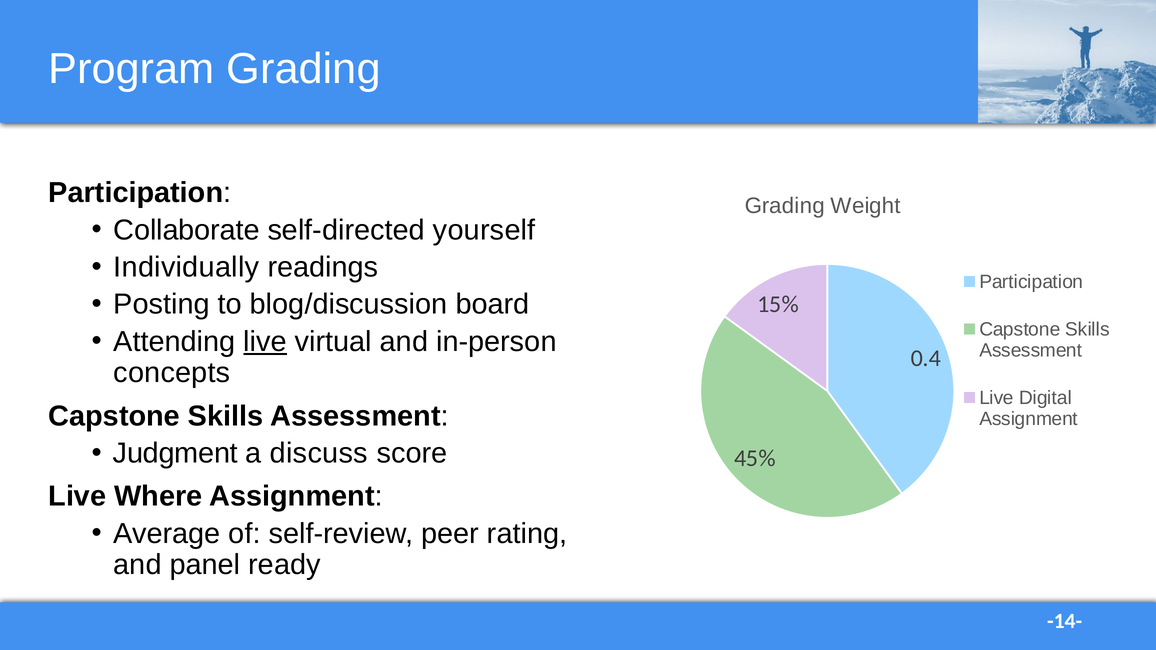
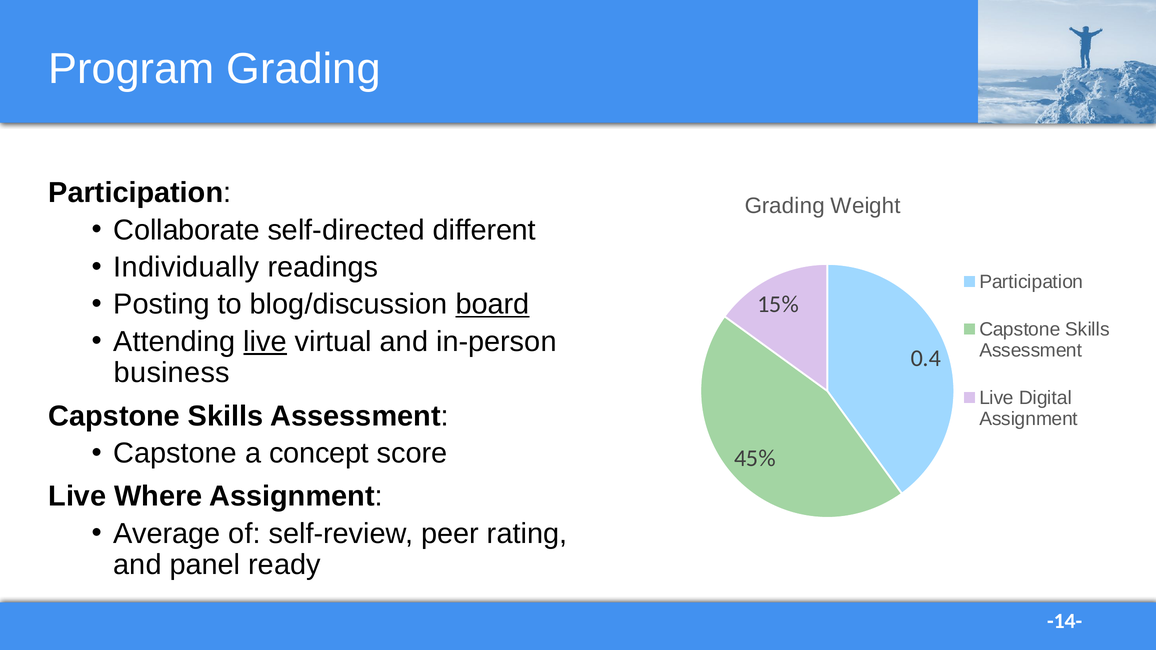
yourself: yourself -> different
board underline: none -> present
concepts: concepts -> business
Judgment at (175, 453): Judgment -> Capstone
discuss: discuss -> concept
